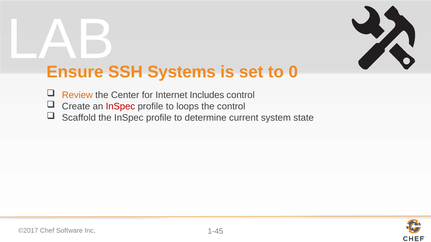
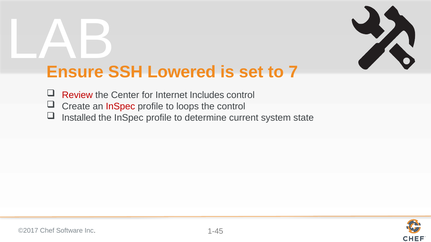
Systems: Systems -> Lowered
0: 0 -> 7
Review colour: orange -> red
Scaffold: Scaffold -> Installed
